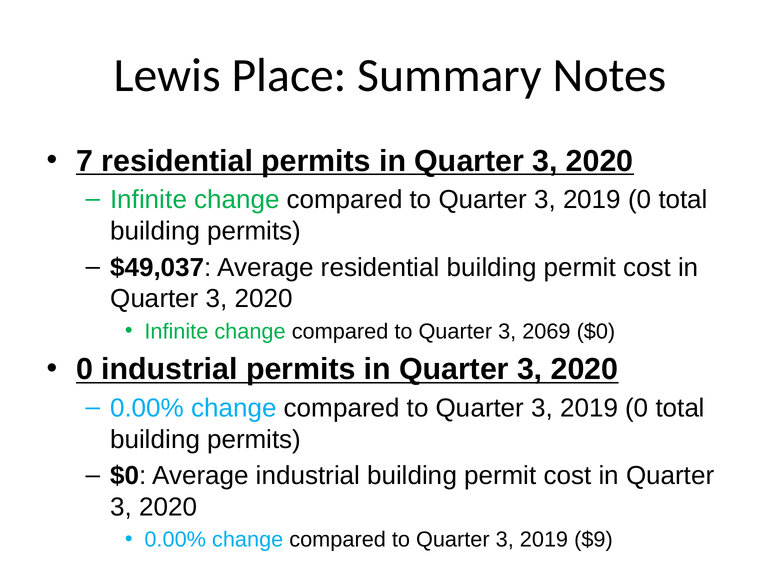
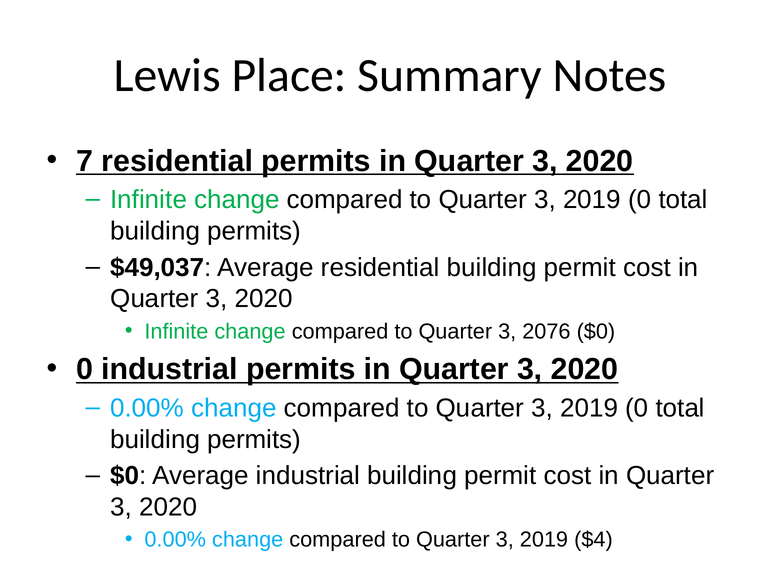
2069: 2069 -> 2076
$9: $9 -> $4
